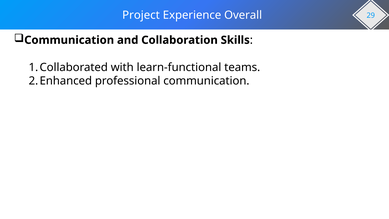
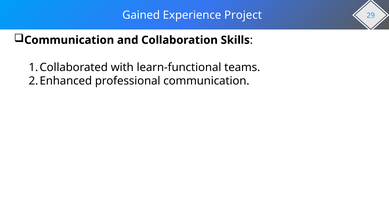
Project: Project -> Gained
Overall: Overall -> Project
